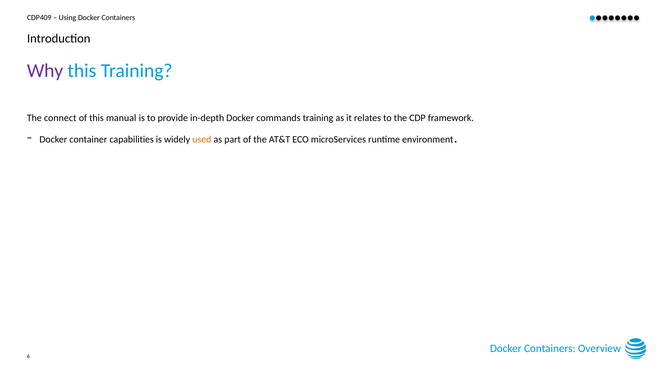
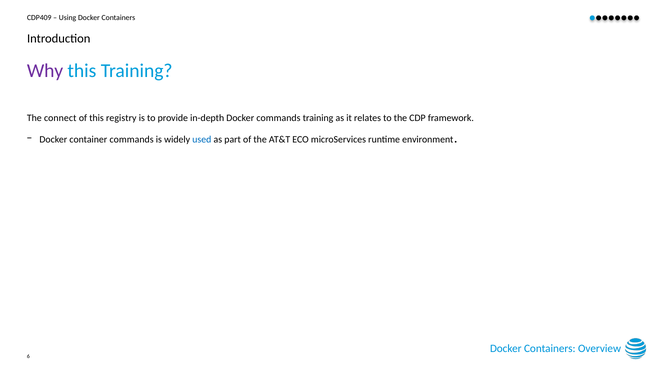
manual: manual -> registry
container capabilities: capabilities -> commands
used colour: orange -> blue
